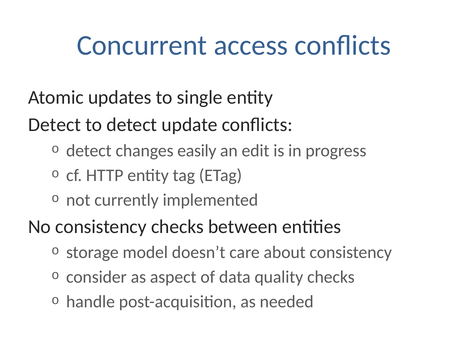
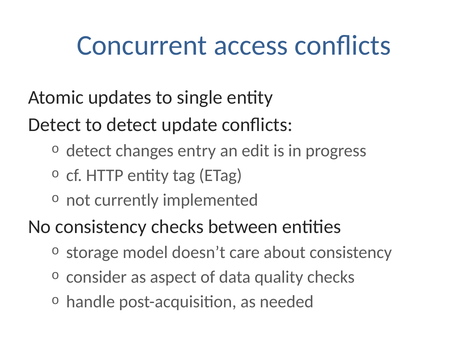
easily: easily -> entry
